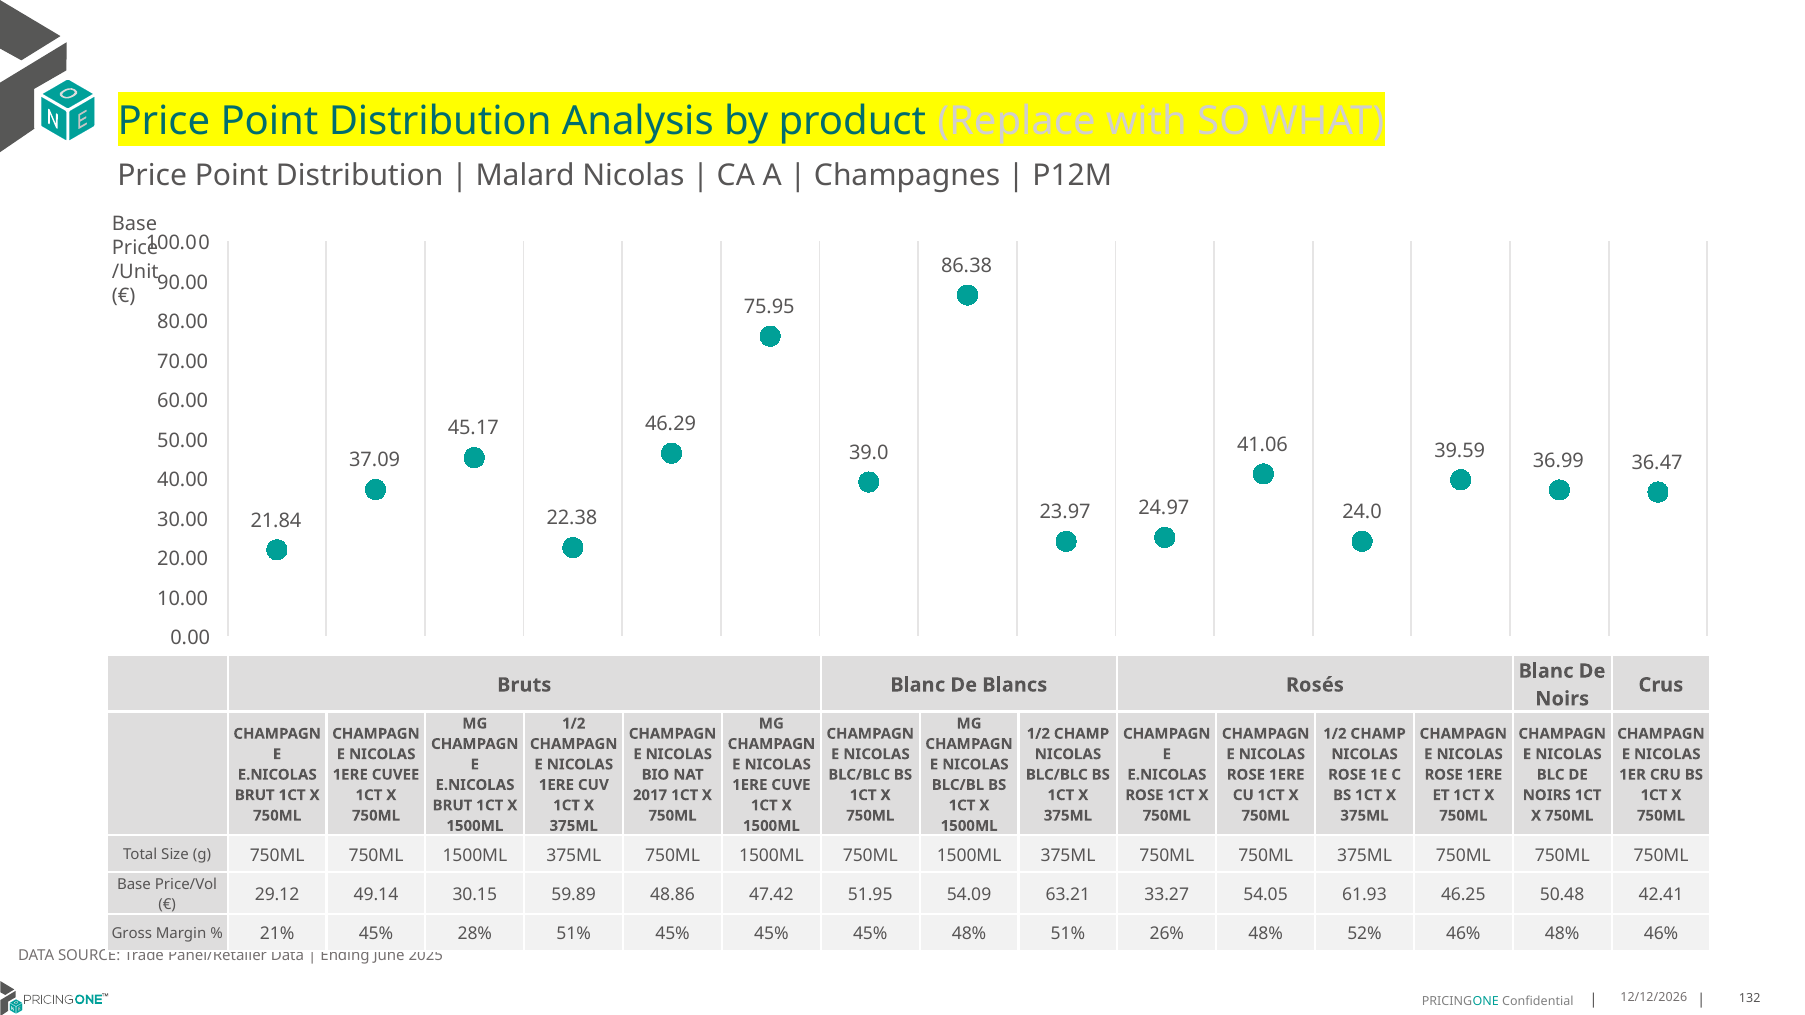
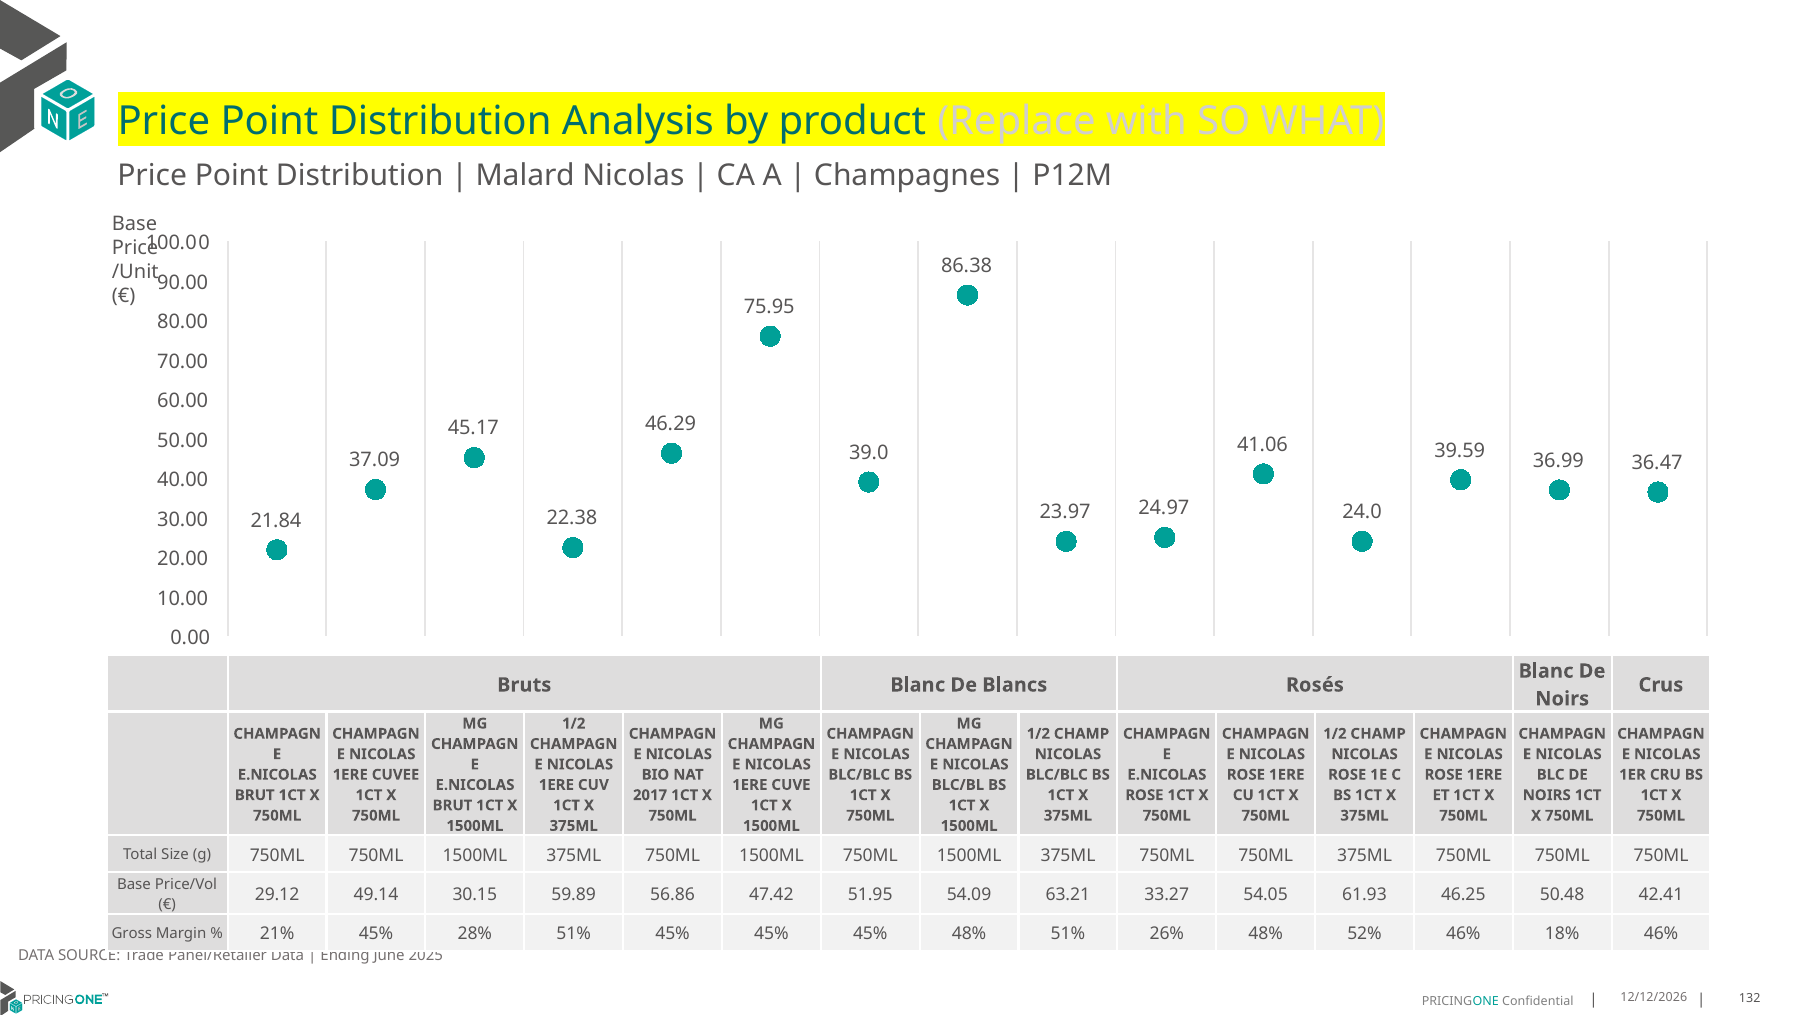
48.86: 48.86 -> 56.86
46% 48%: 48% -> 18%
